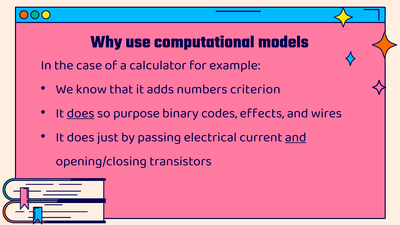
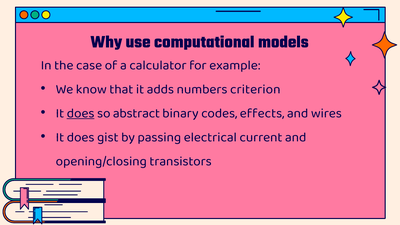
purpose: purpose -> abstract
just: just -> gist
and at (296, 137) underline: present -> none
